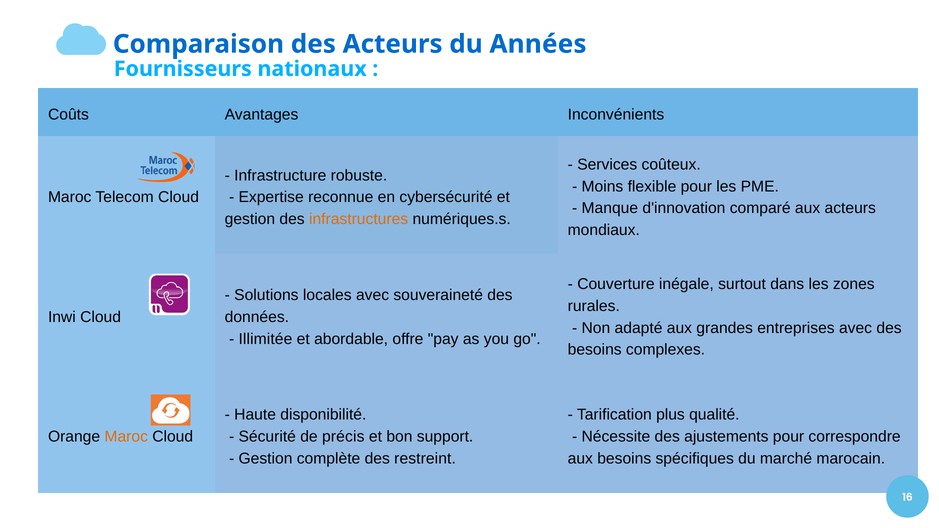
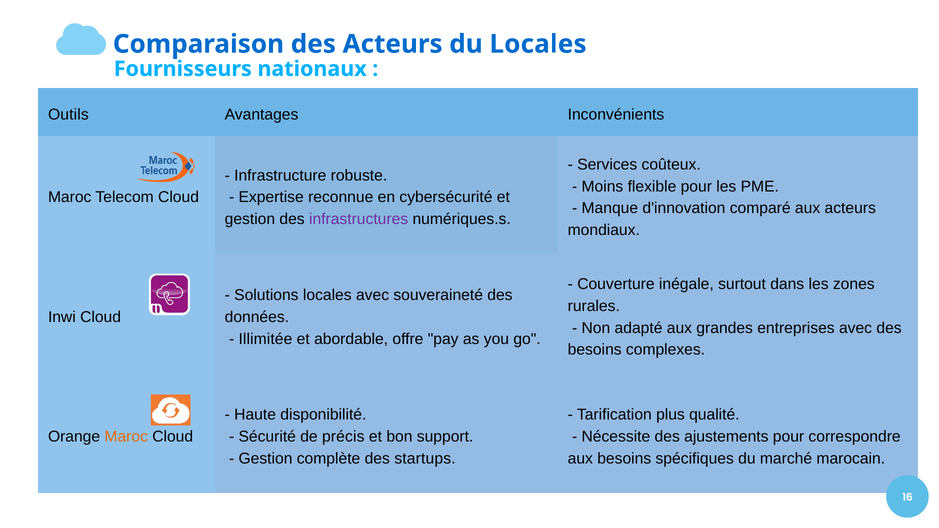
du Années: Années -> Locales
Coûts: Coûts -> Outils
infrastructures colour: orange -> purple
restreint: restreint -> startups
